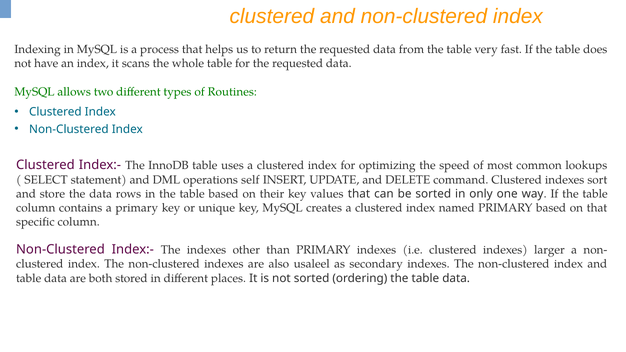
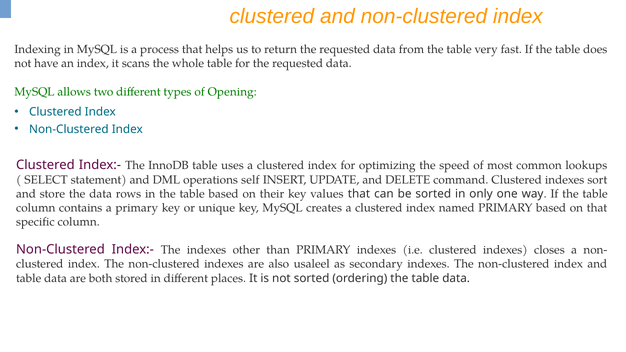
Routines: Routines -> Opening
larger: larger -> closes
